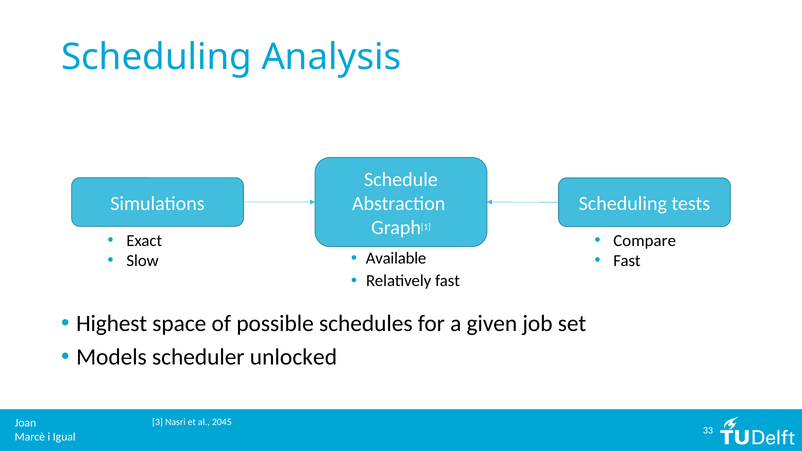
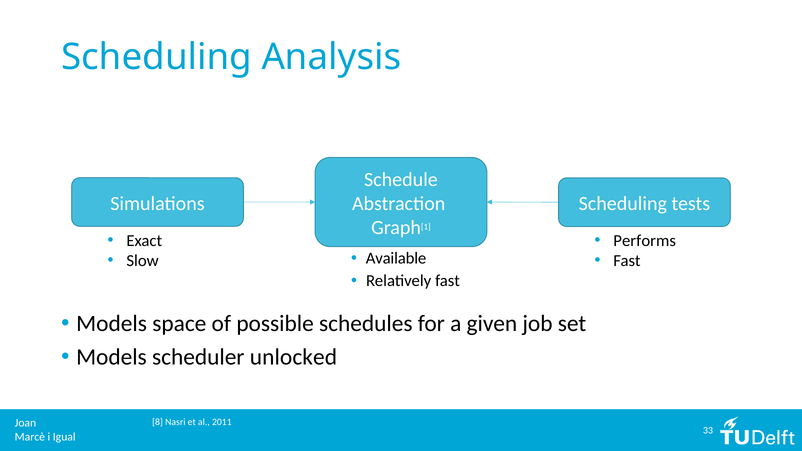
Compare: Compare -> Performs
Highest at (112, 323): Highest -> Models
3: 3 -> 8
2045: 2045 -> 2011
